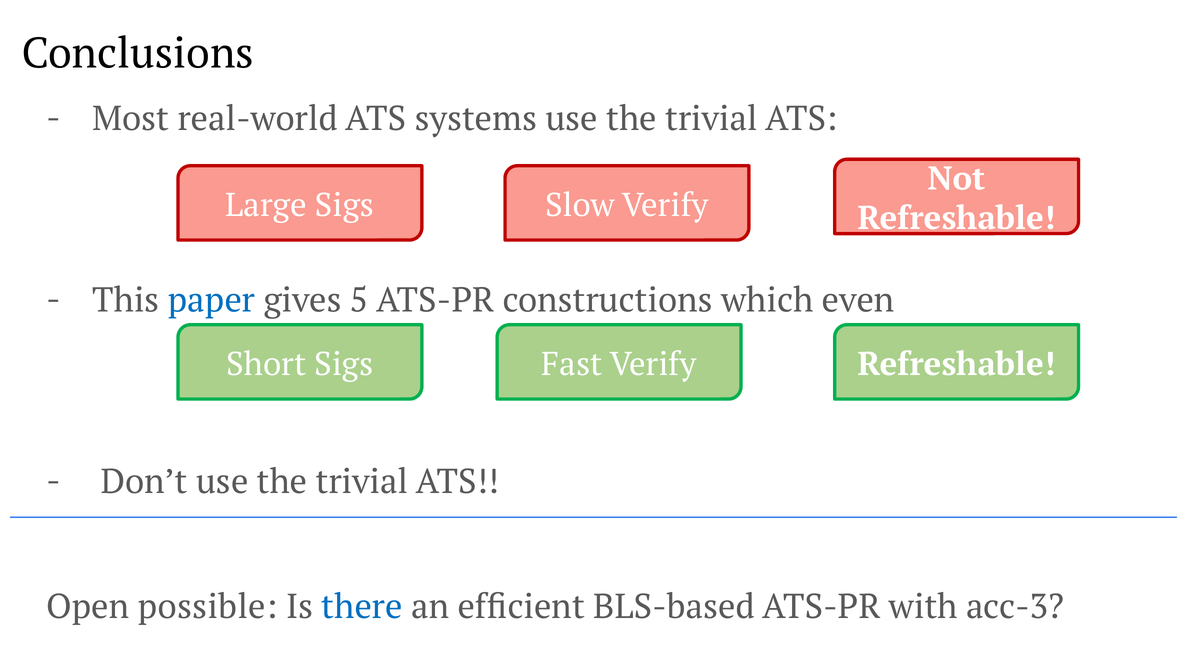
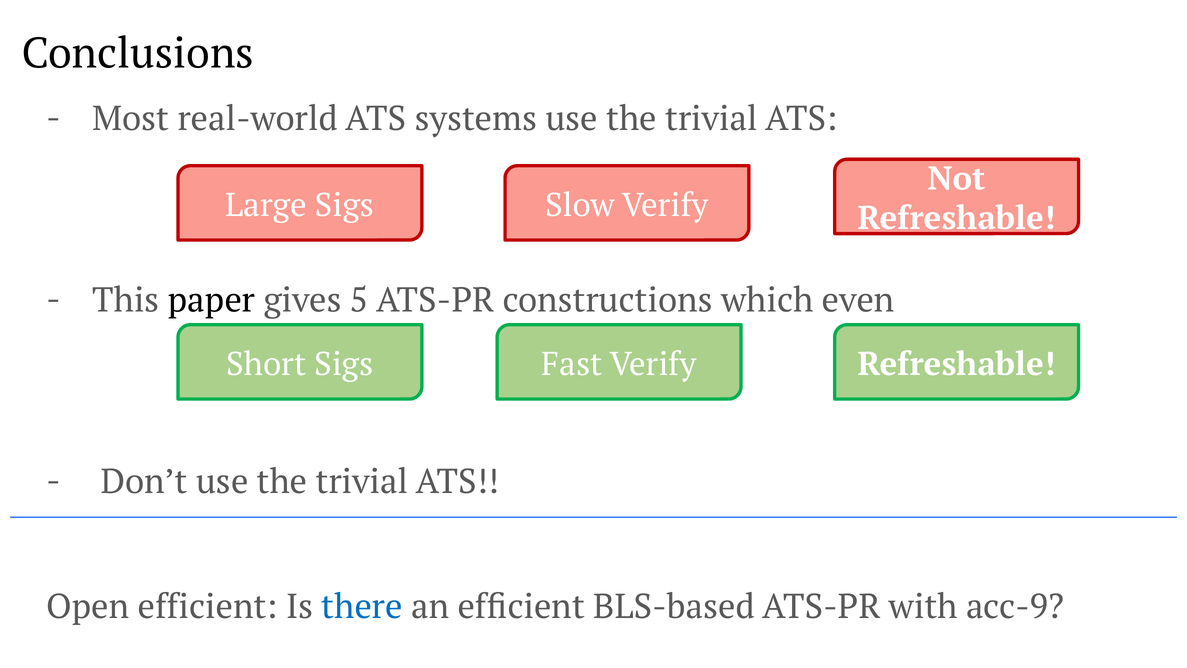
paper colour: blue -> black
Open possible: possible -> efficient
acc-3: acc-3 -> acc-9
